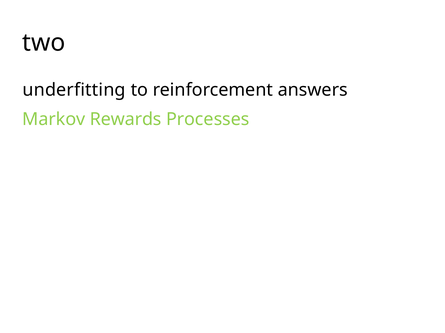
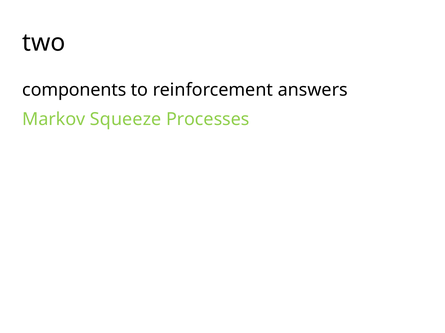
underfitting: underfitting -> components
Rewards: Rewards -> Squeeze
